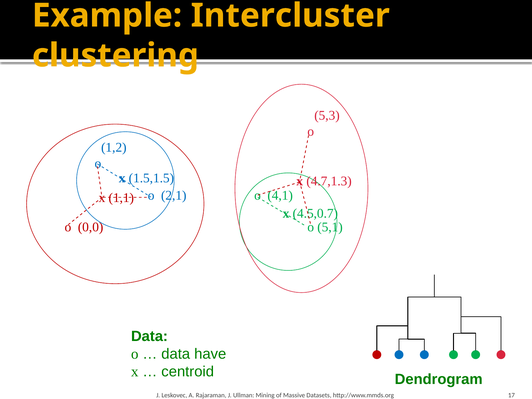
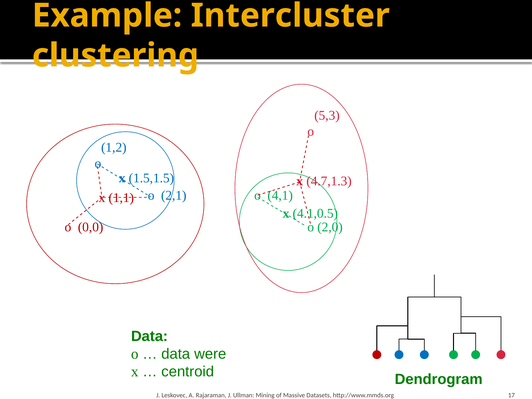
4.5,0.7: 4.5,0.7 -> 4.1,0.5
5,1: 5,1 -> 2,0
have: have -> were
